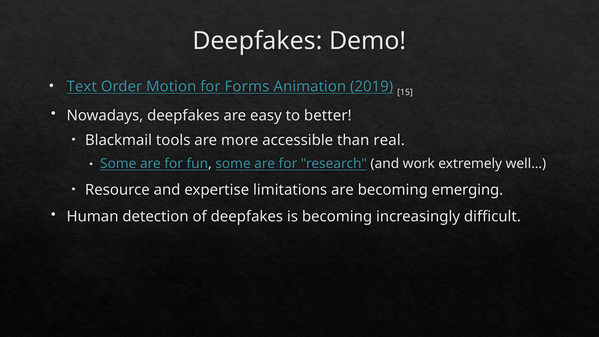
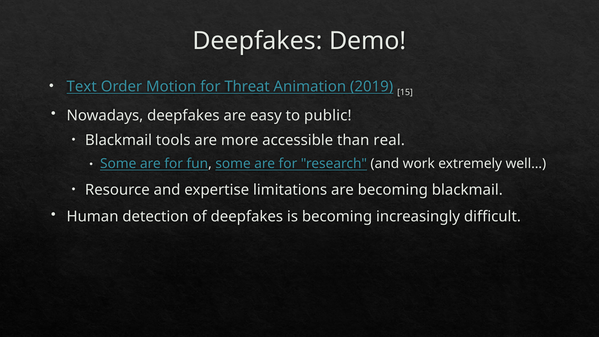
Forms: Forms -> Threat
better: better -> public
becoming emerging: emerging -> blackmail
